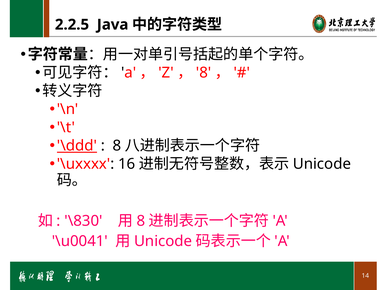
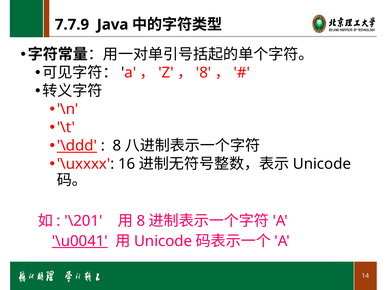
2.2.5: 2.2.5 -> 7.7.9
\830: \830 -> \201
\u0041 underline: none -> present
